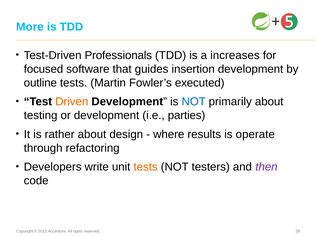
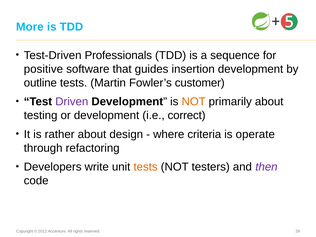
increases: increases -> sequence
focused: focused -> positive
executed: executed -> customer
Driven colour: orange -> purple
NOT at (194, 102) colour: blue -> orange
parties: parties -> correct
results: results -> criteria
